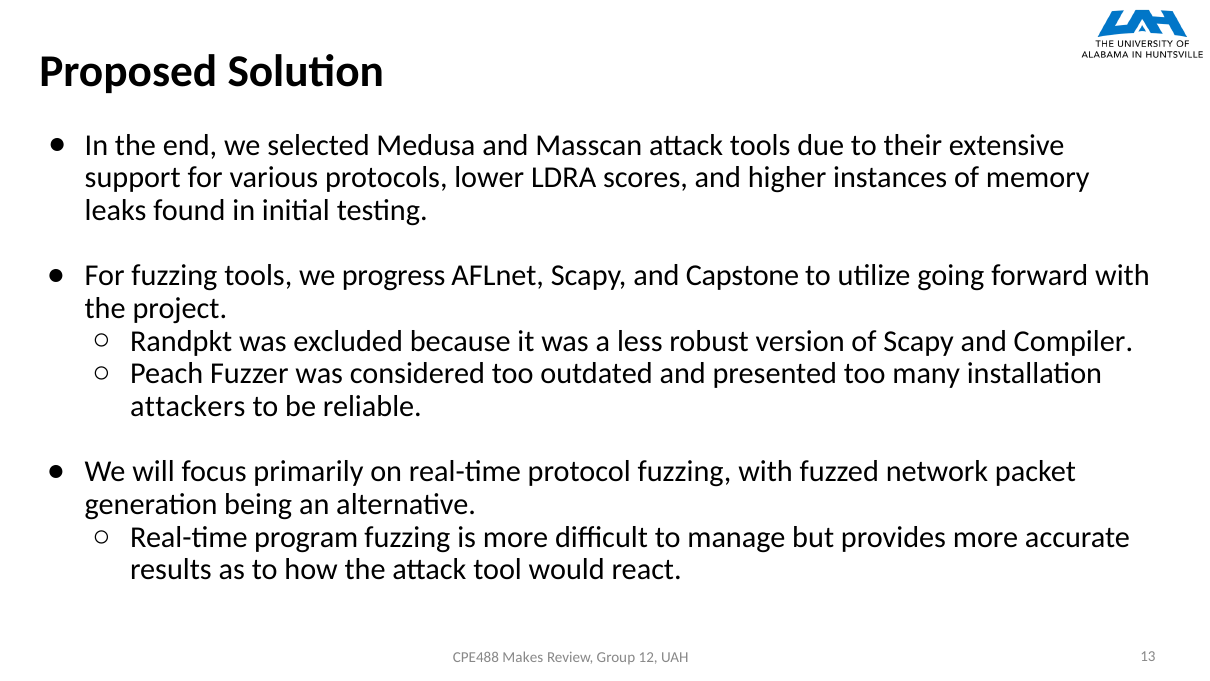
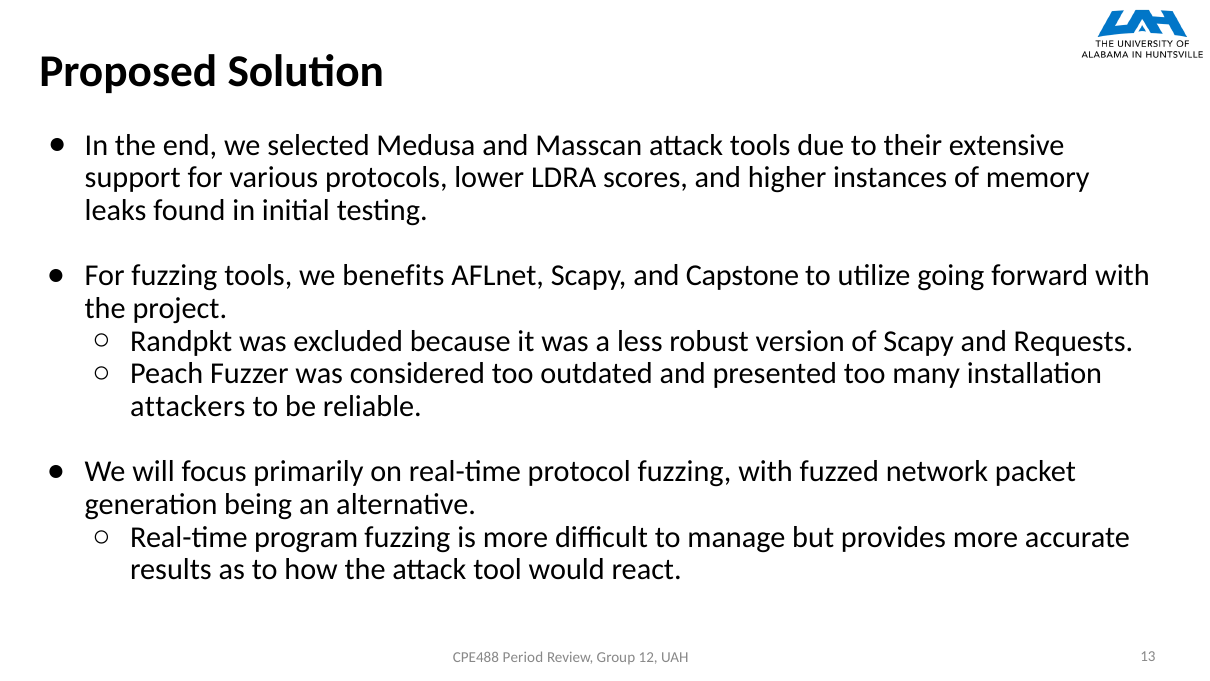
progress: progress -> benefits
Compiler: Compiler -> Requests
Makes: Makes -> Period
